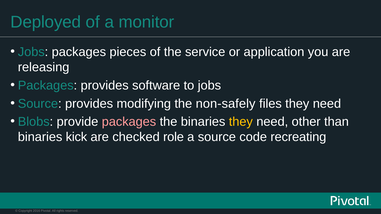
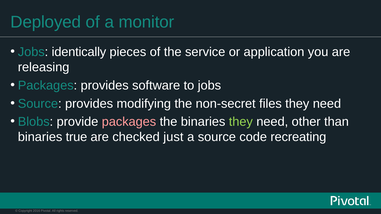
Jobs packages: packages -> identically
non-safely: non-safely -> non-secret
they at (241, 122) colour: yellow -> light green
kick: kick -> true
role: role -> just
